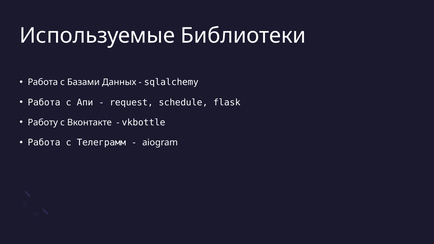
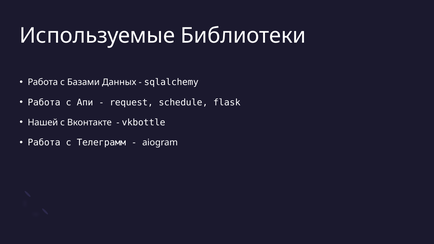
Работу: Работу -> Нашей
